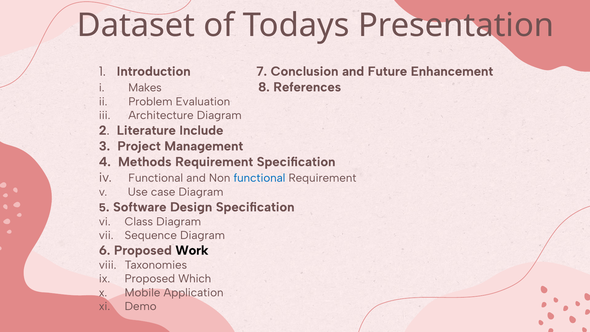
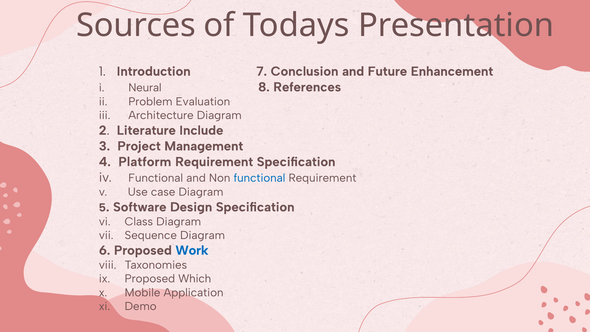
Dataset: Dataset -> Sources
Makes: Makes -> Neural
Methods: Methods -> Platform
Work colour: black -> blue
